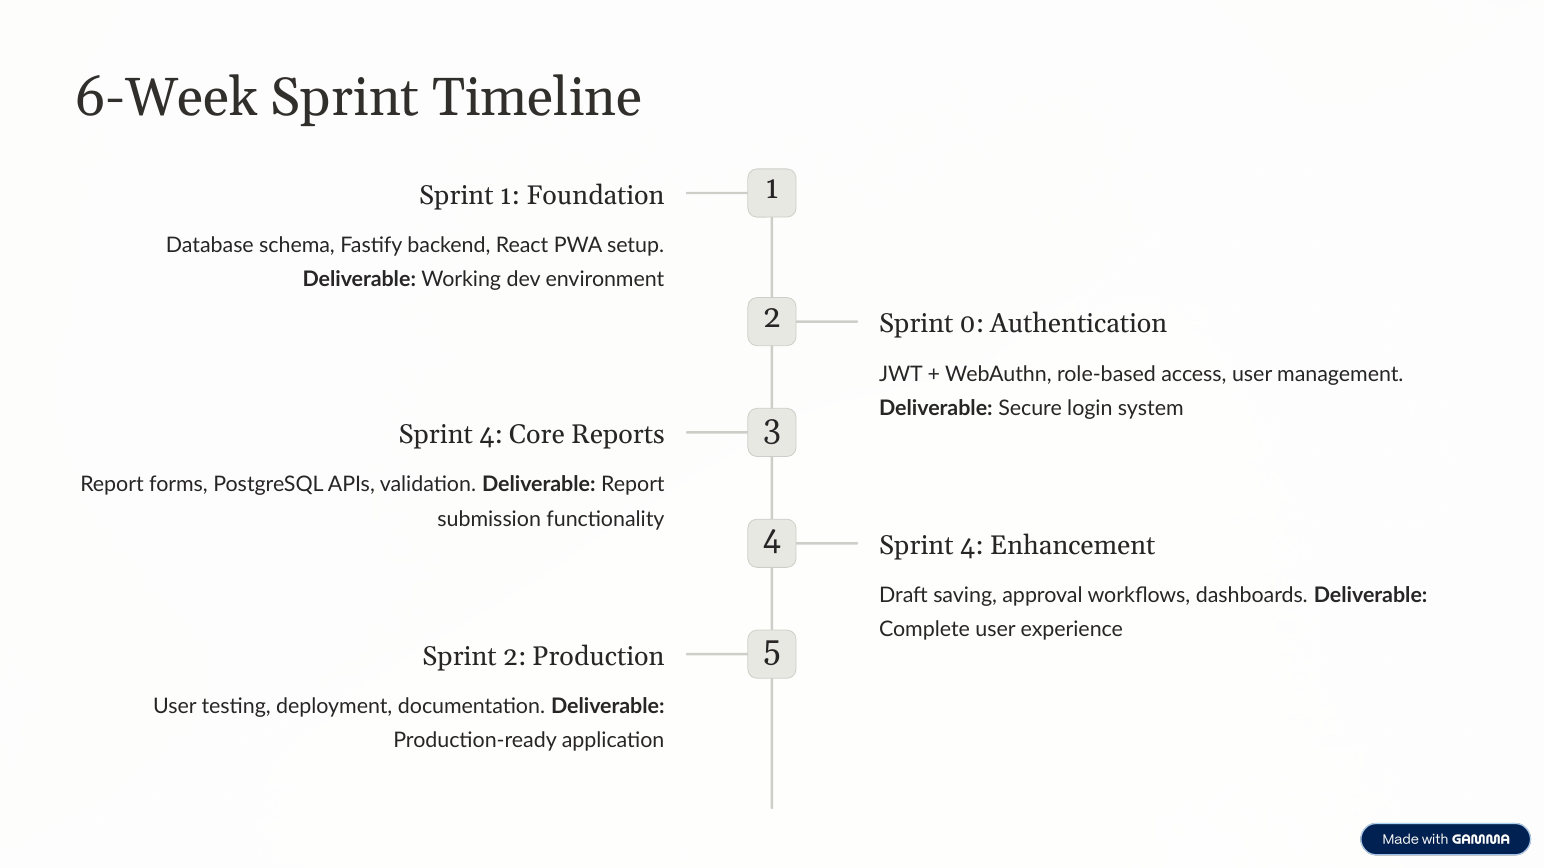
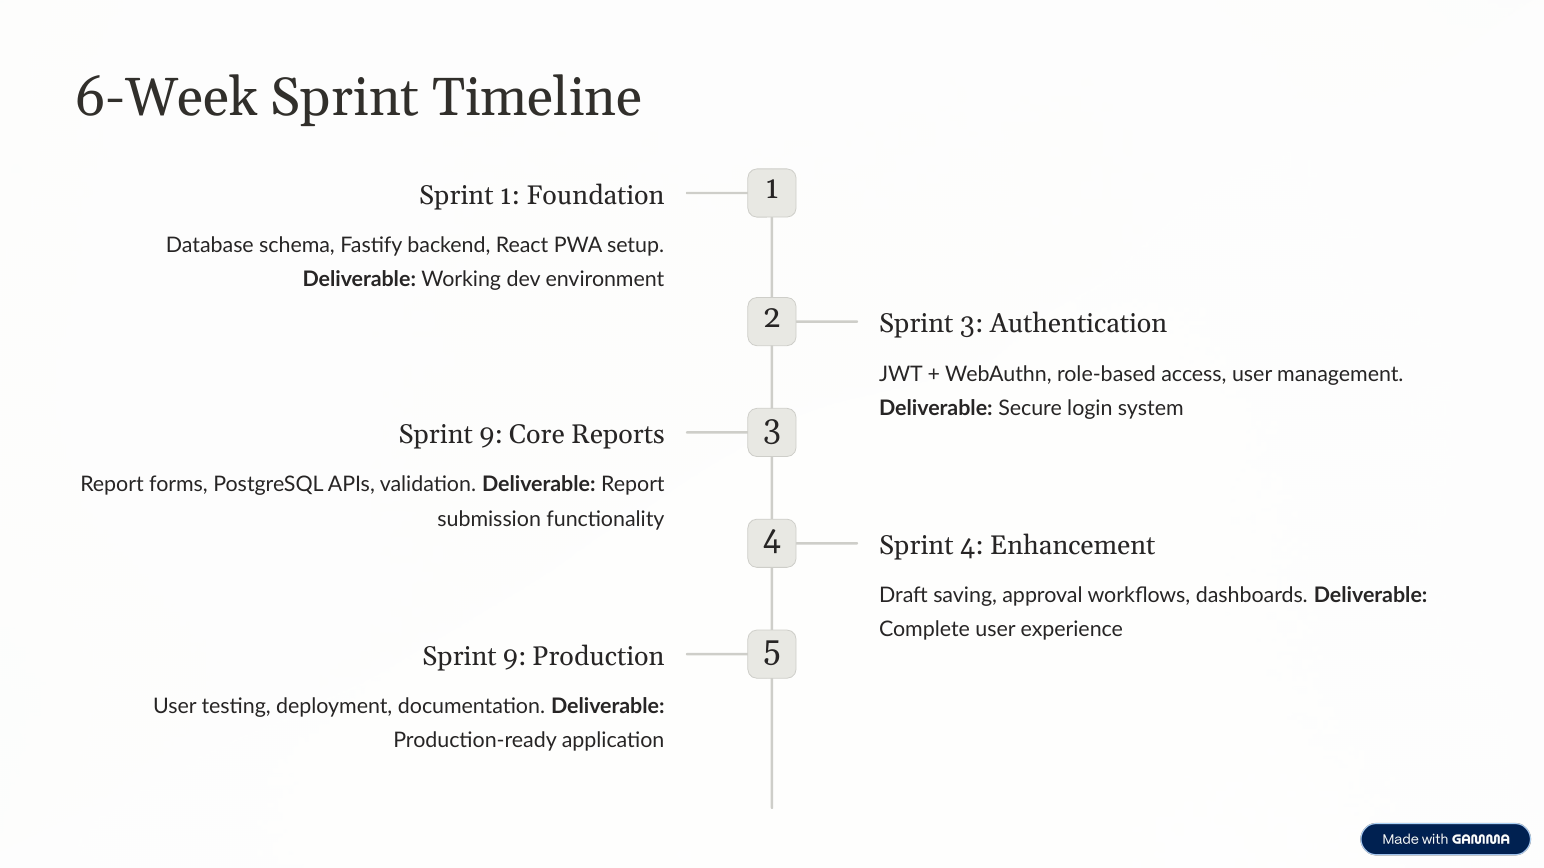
Sprint 0: 0 -> 3
4 at (491, 435): 4 -> 9
2 at (515, 657): 2 -> 9
